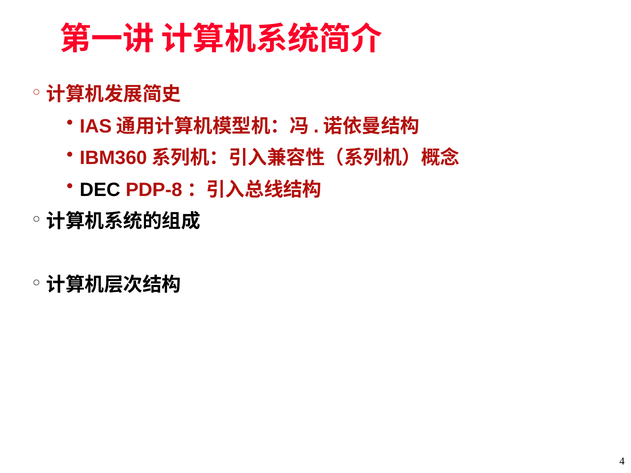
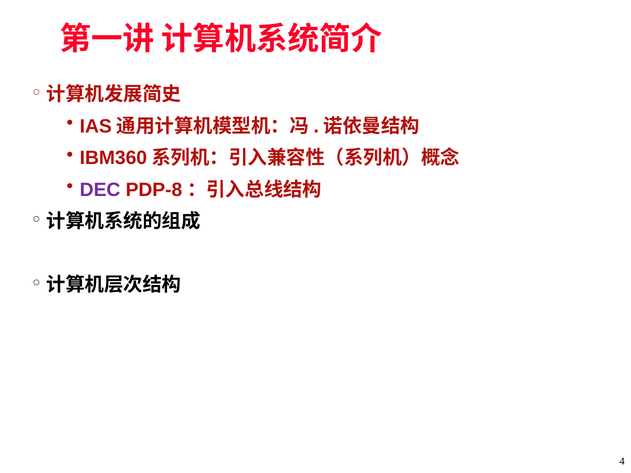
DEC colour: black -> purple
